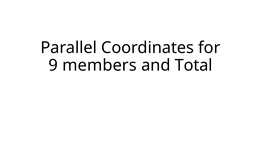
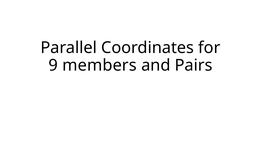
Total: Total -> Pairs
